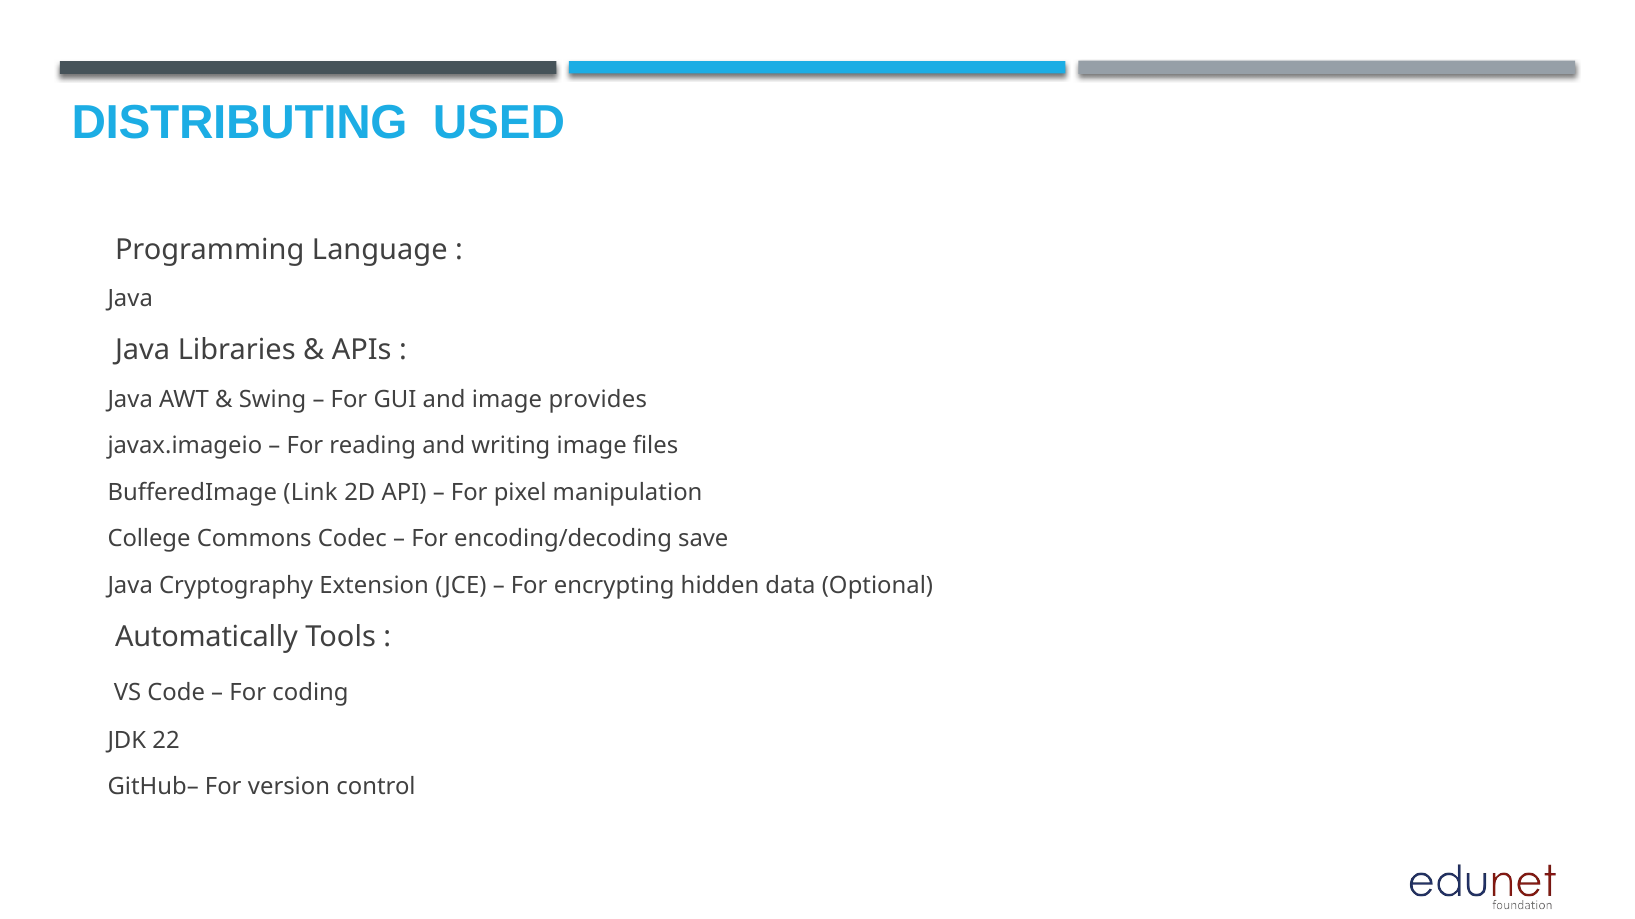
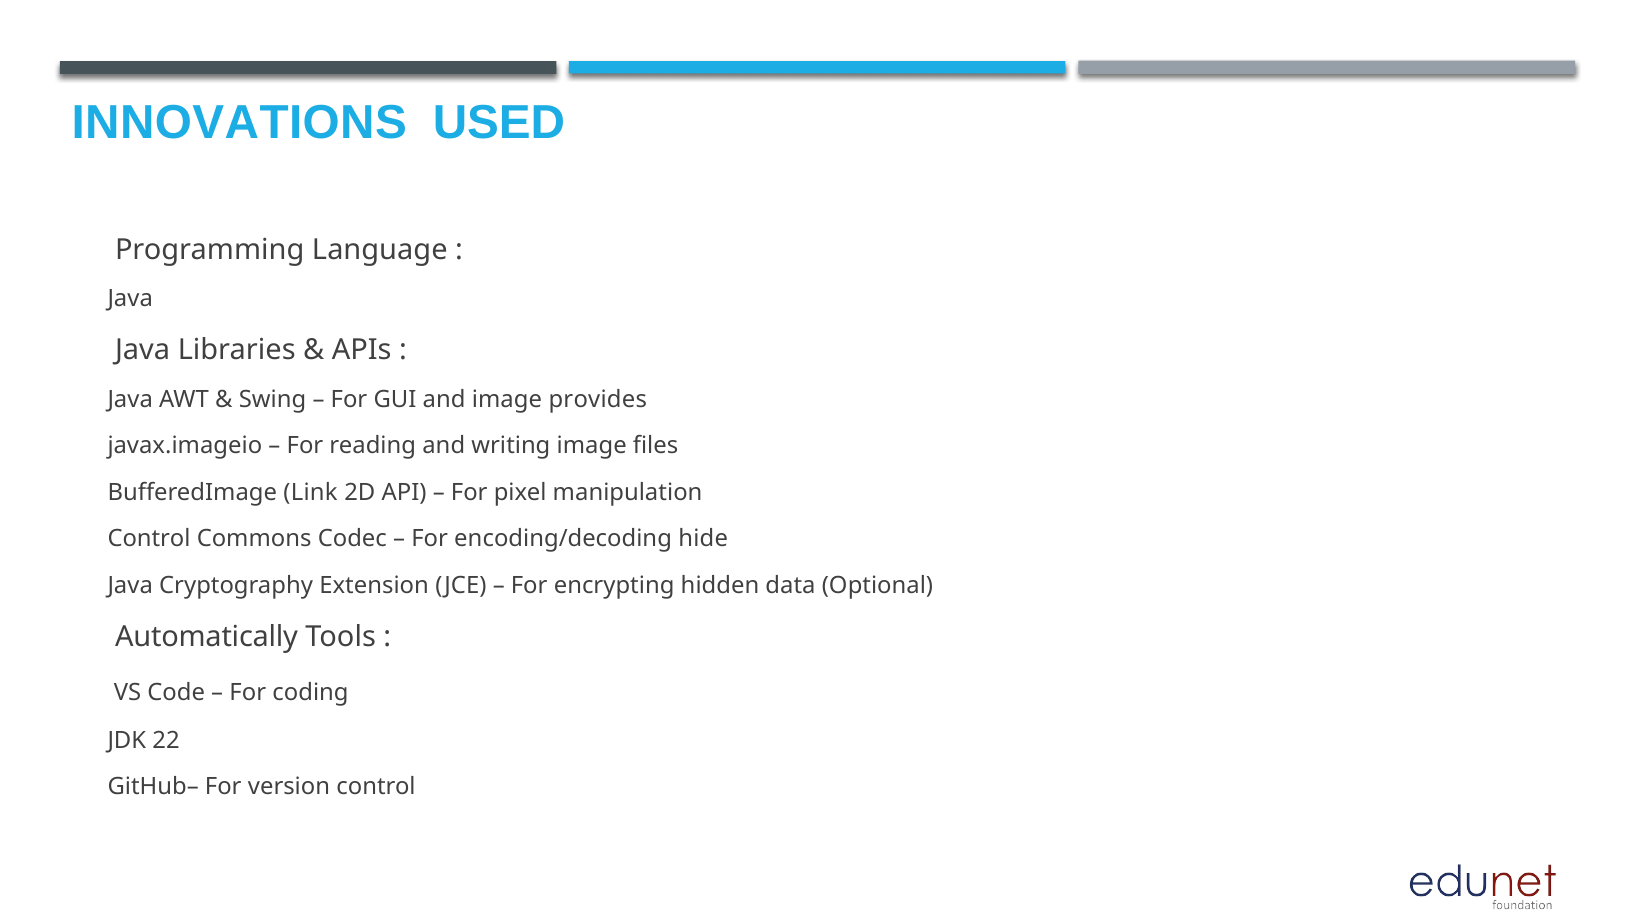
DISTRIBUTING: DISTRIBUTING -> INNOVATIONS
College at (149, 539): College -> Control
save: save -> hide
